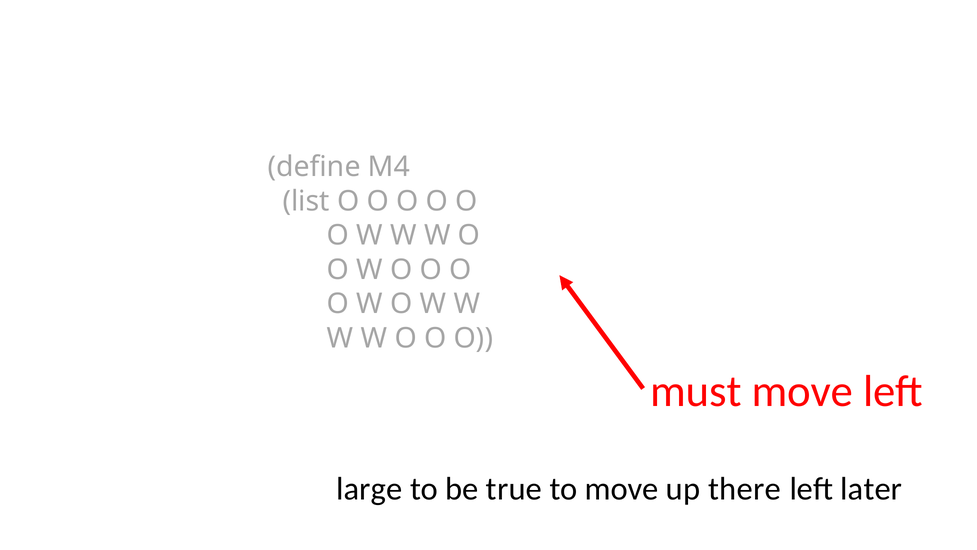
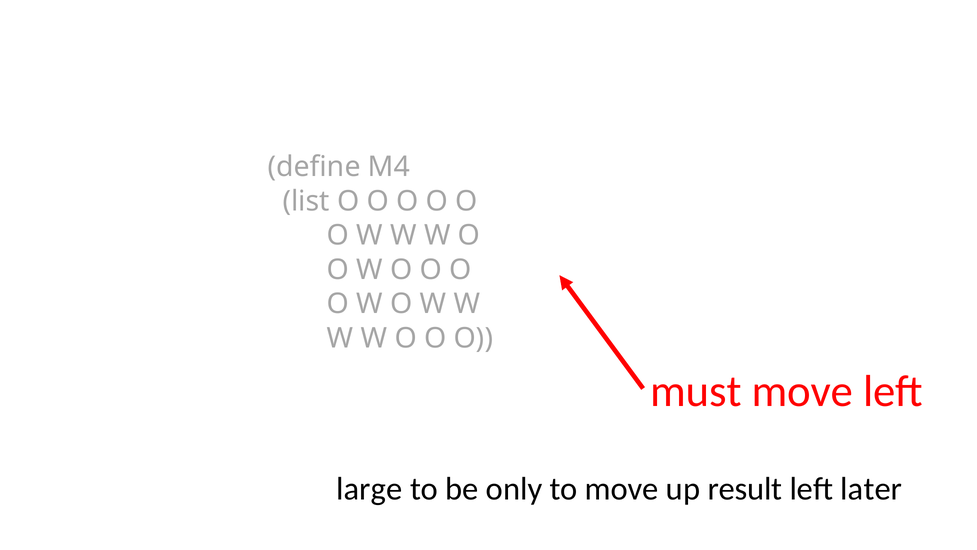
true: true -> only
there: there -> result
